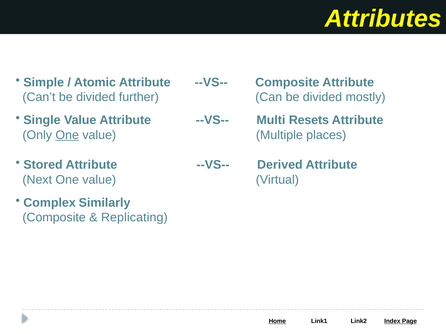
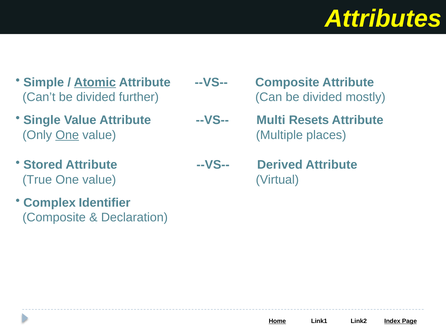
Atomic underline: none -> present
Next: Next -> True
Similarly: Similarly -> Identifier
Replicating: Replicating -> Declaration
